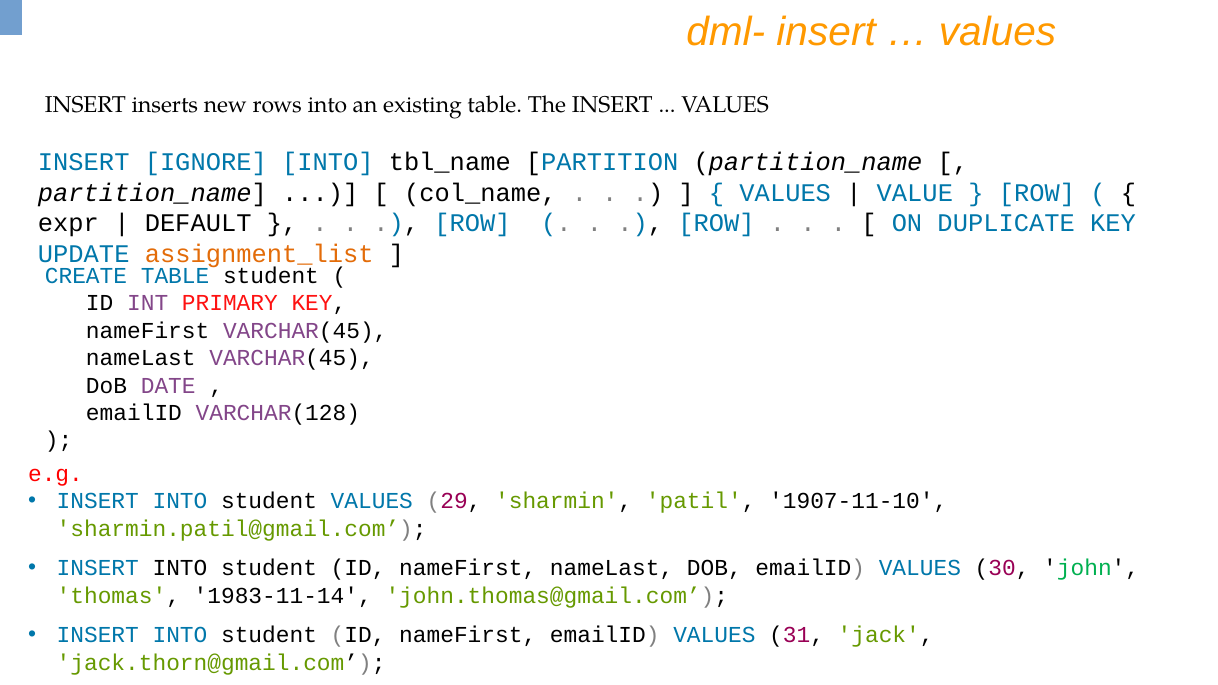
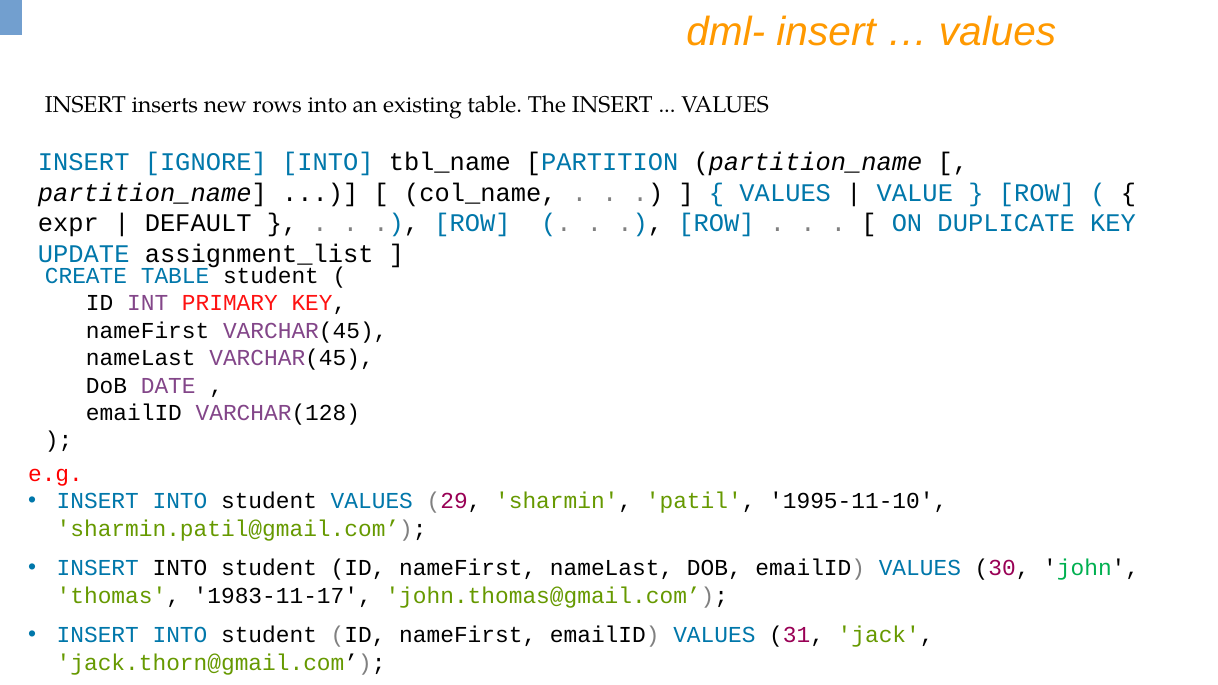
assignment_list colour: orange -> black
1907-11-10: 1907-11-10 -> 1995-11-10
1983-11-14: 1983-11-14 -> 1983-11-17
